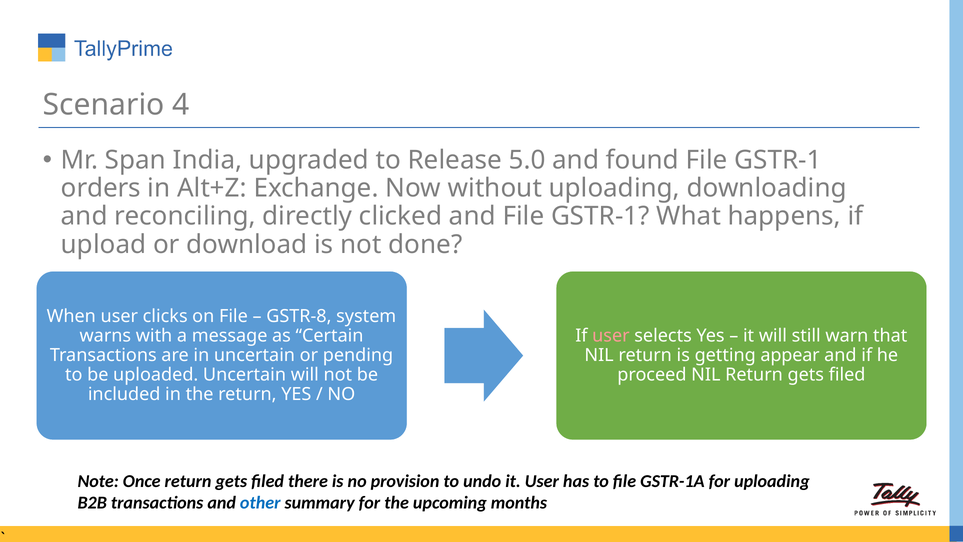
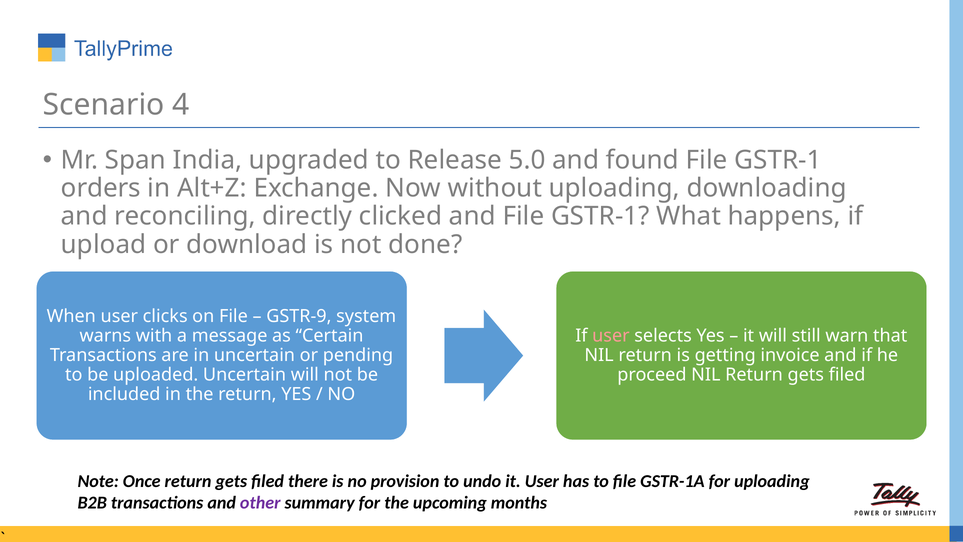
GSTR-8: GSTR-8 -> GSTR-9
appear: appear -> invoice
other colour: blue -> purple
